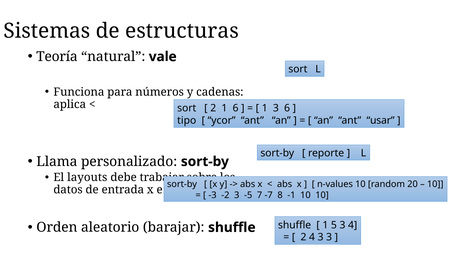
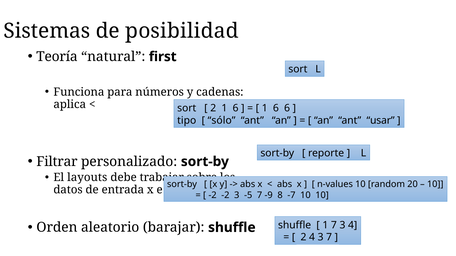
estructuras: estructuras -> posibilidad
vale: vale -> first
3 at (276, 108): 3 -> 6
ycor: ycor -> sólo
Llama: Llama -> Filtrar
-3 at (213, 195): -3 -> -2
-7: -7 -> -9
-1: -1 -> -7
1 5: 5 -> 7
3 3: 3 -> 7
